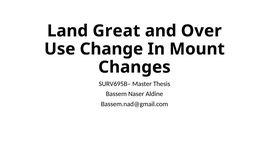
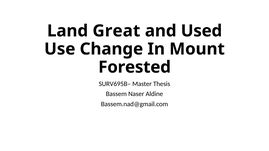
Over: Over -> Used
Changes: Changes -> Forested
